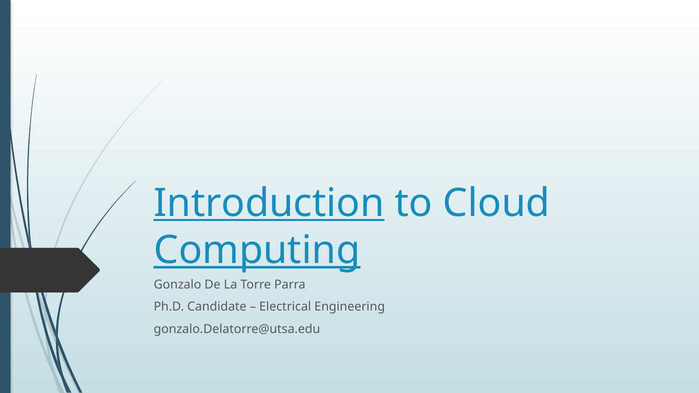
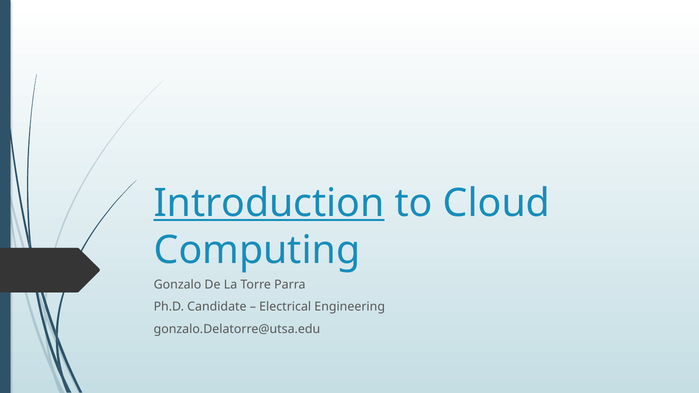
Computing underline: present -> none
